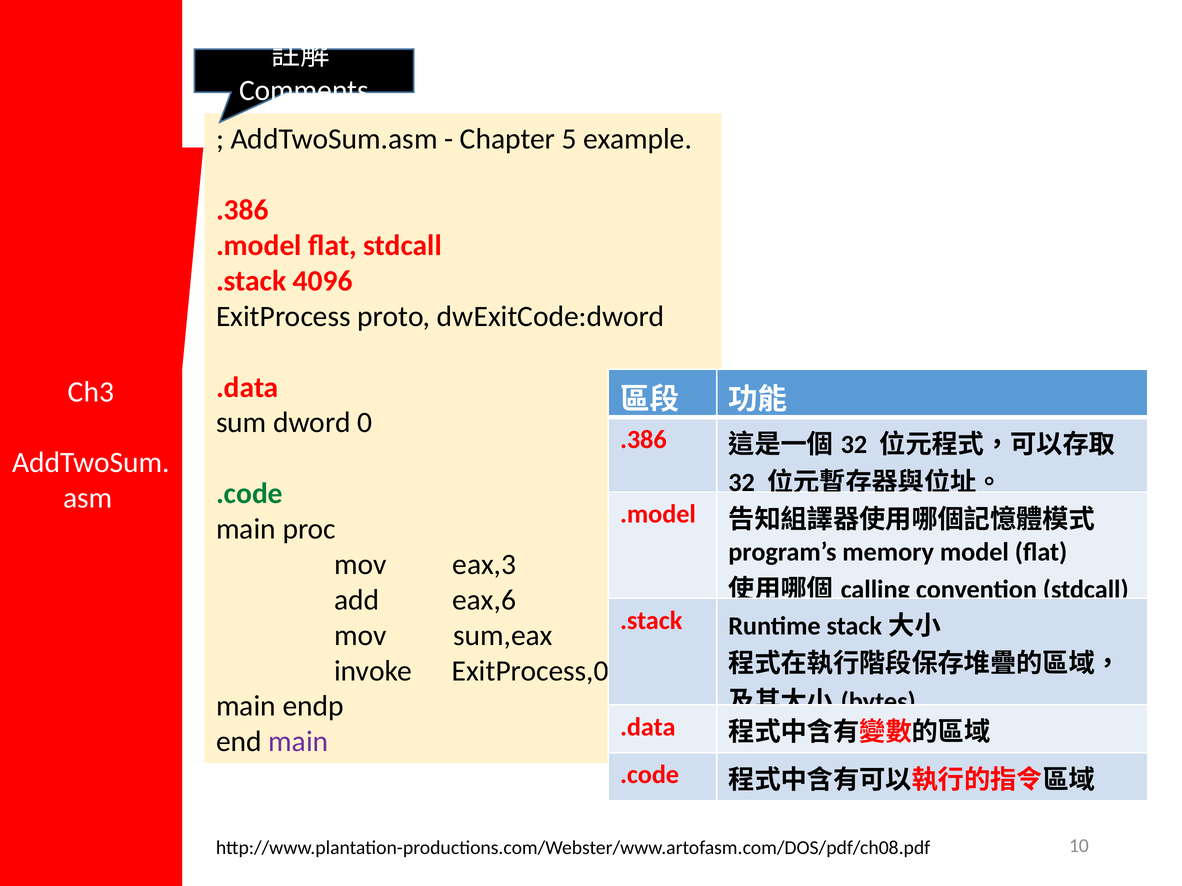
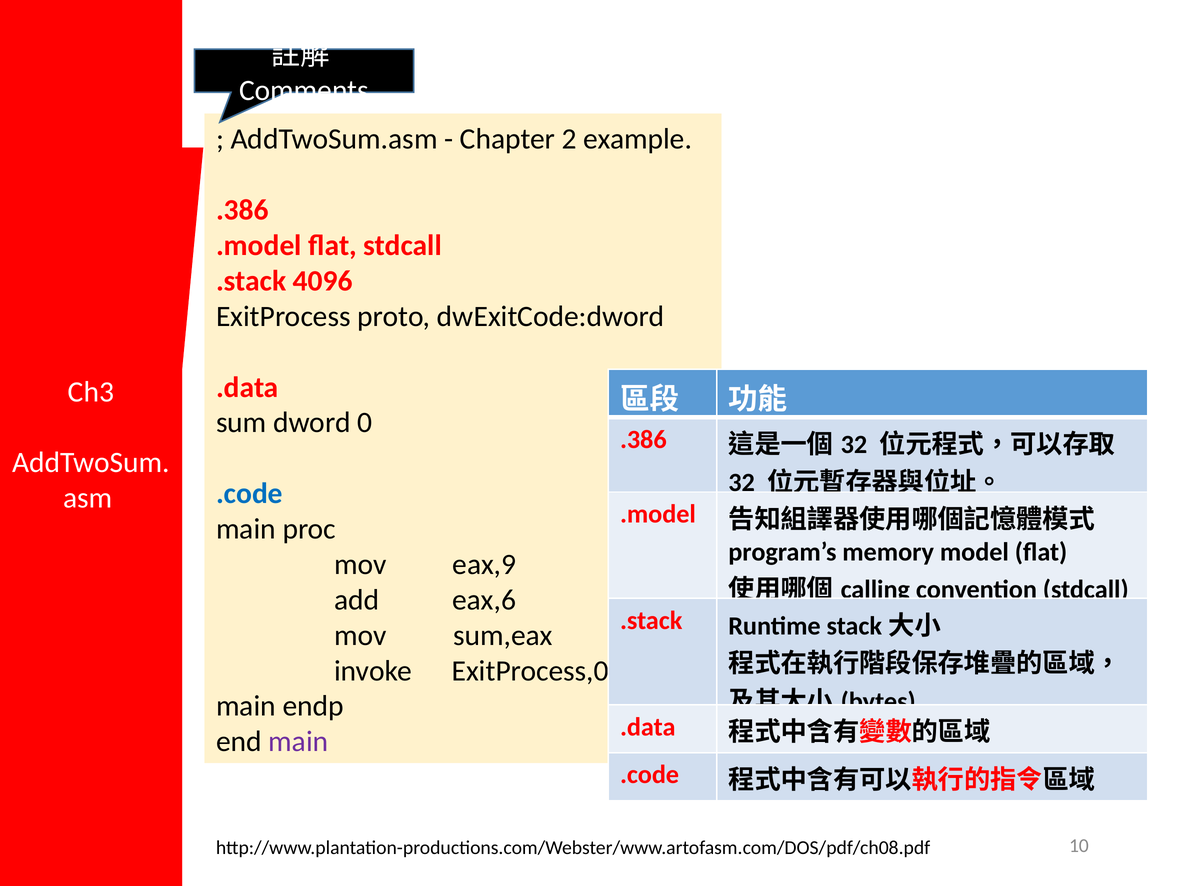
5: 5 -> 2
.code at (249, 494) colour: green -> blue
eax,3: eax,3 -> eax,9
